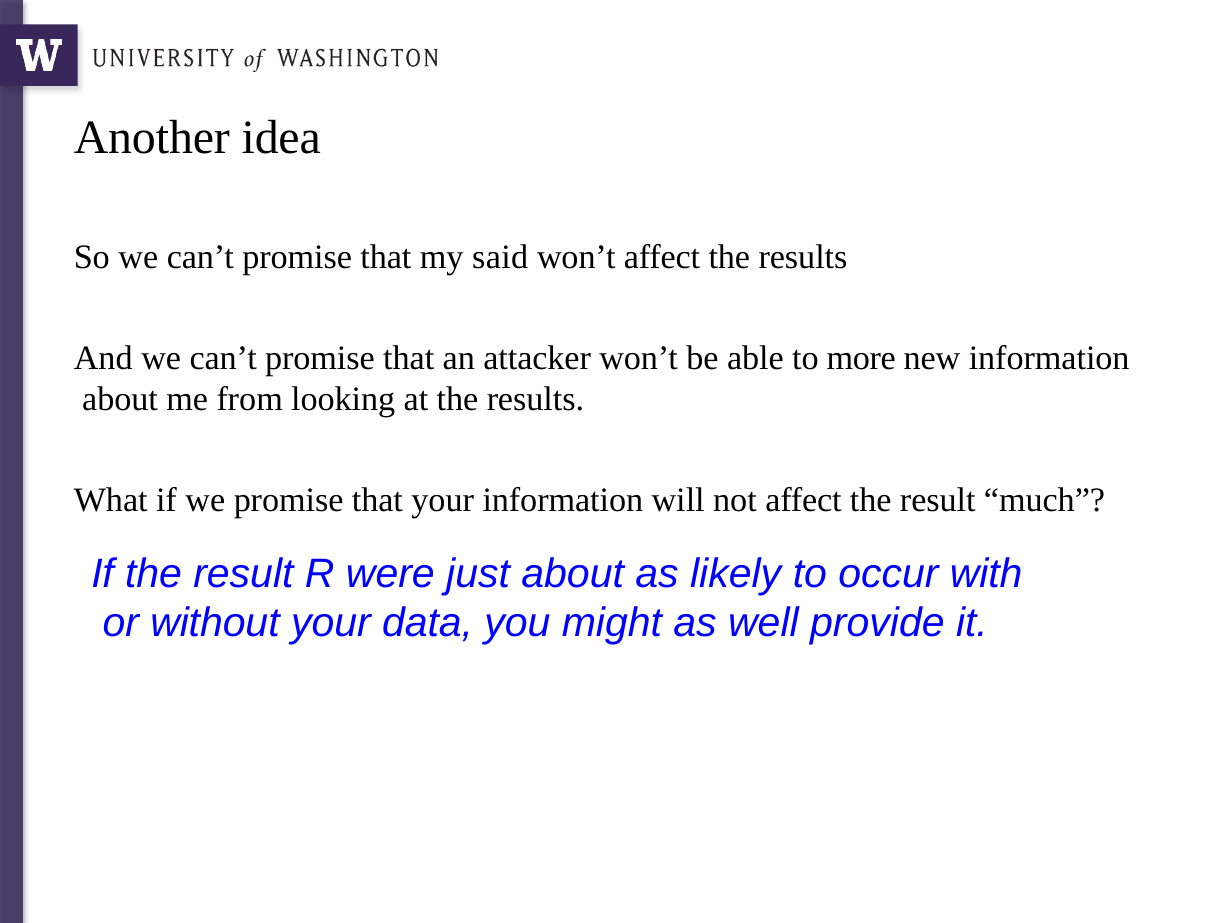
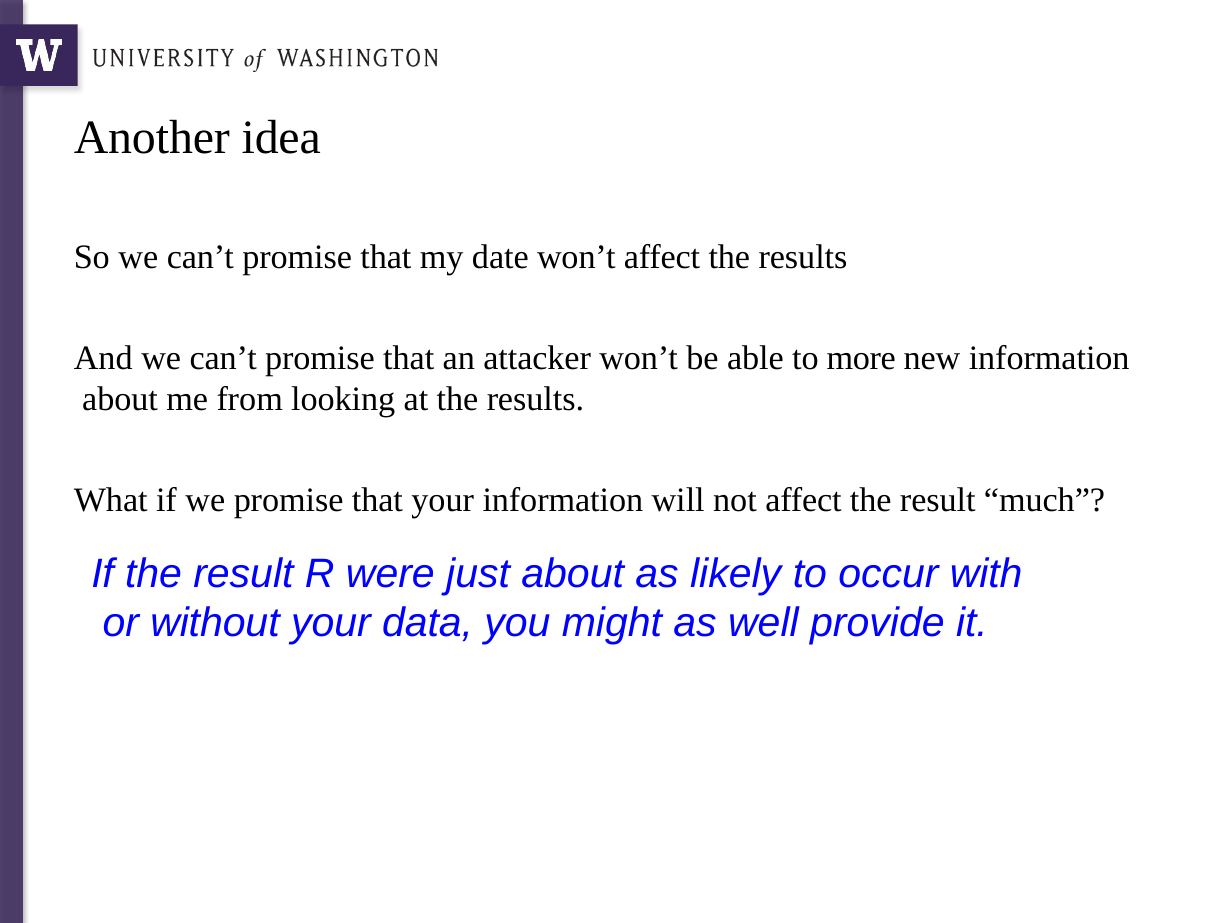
said: said -> date
